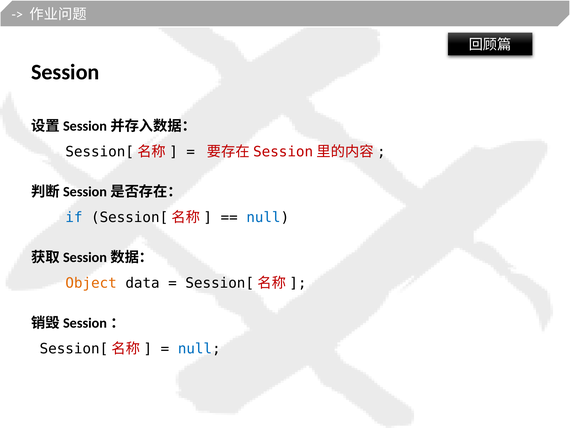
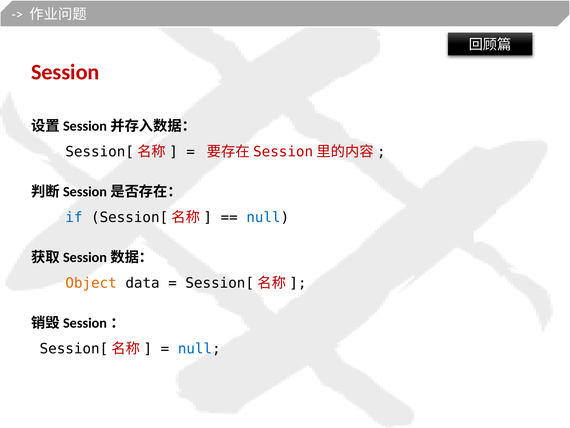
Session colour: black -> red
